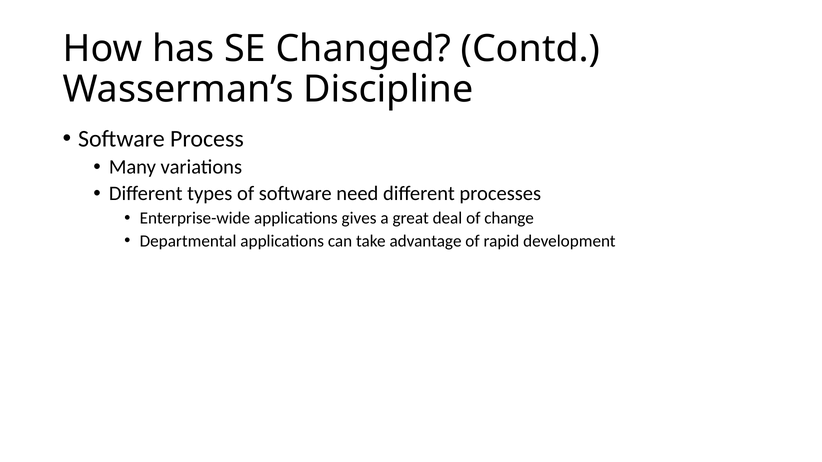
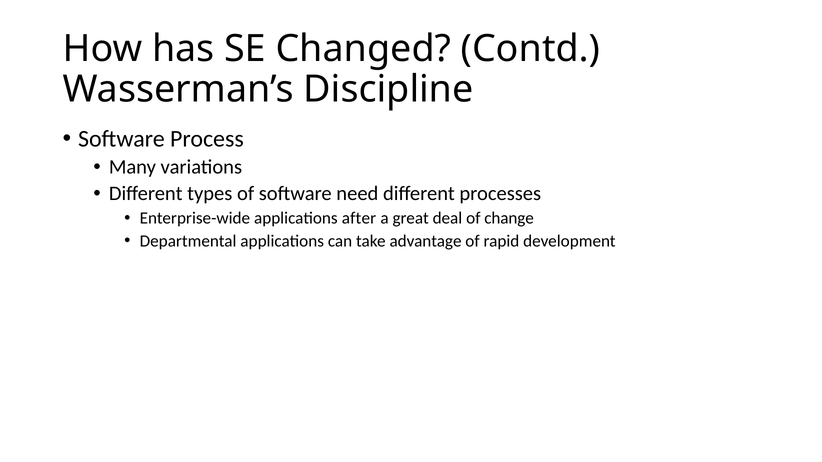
gives: gives -> after
